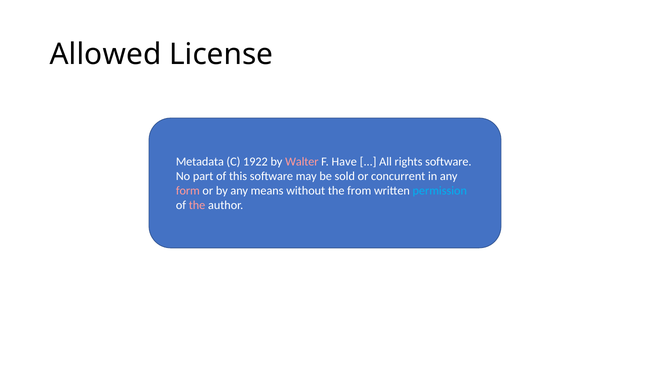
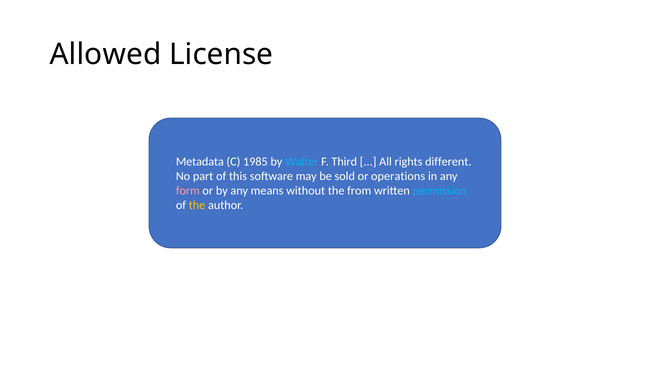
1922: 1922 -> 1985
Walter colour: pink -> light blue
Have: Have -> Third
rights software: software -> different
concurrent: concurrent -> operations
the at (197, 205) colour: pink -> yellow
